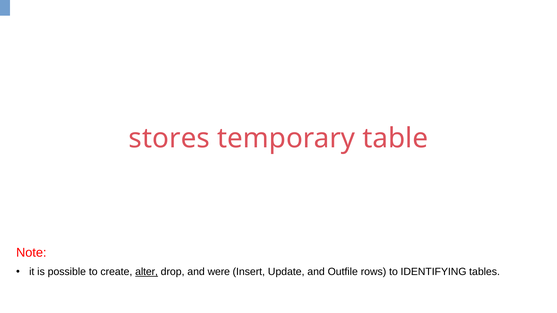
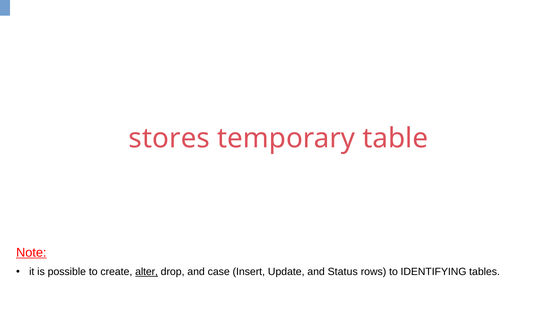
Note underline: none -> present
were: were -> case
Outfile: Outfile -> Status
